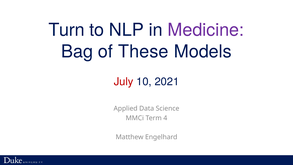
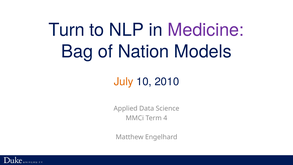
These: These -> Nation
July colour: red -> orange
2021: 2021 -> 2010
